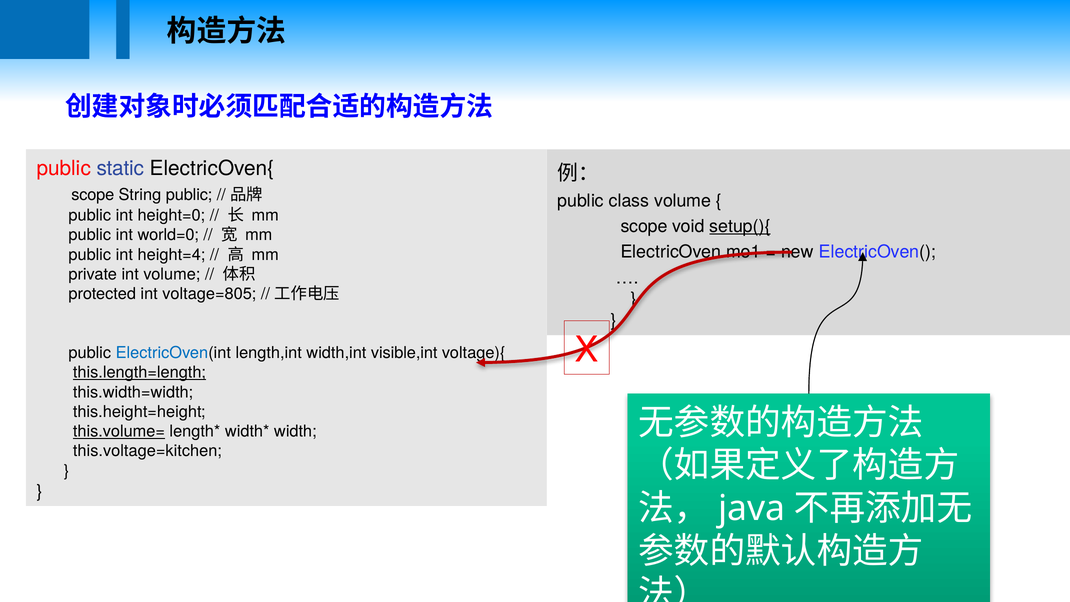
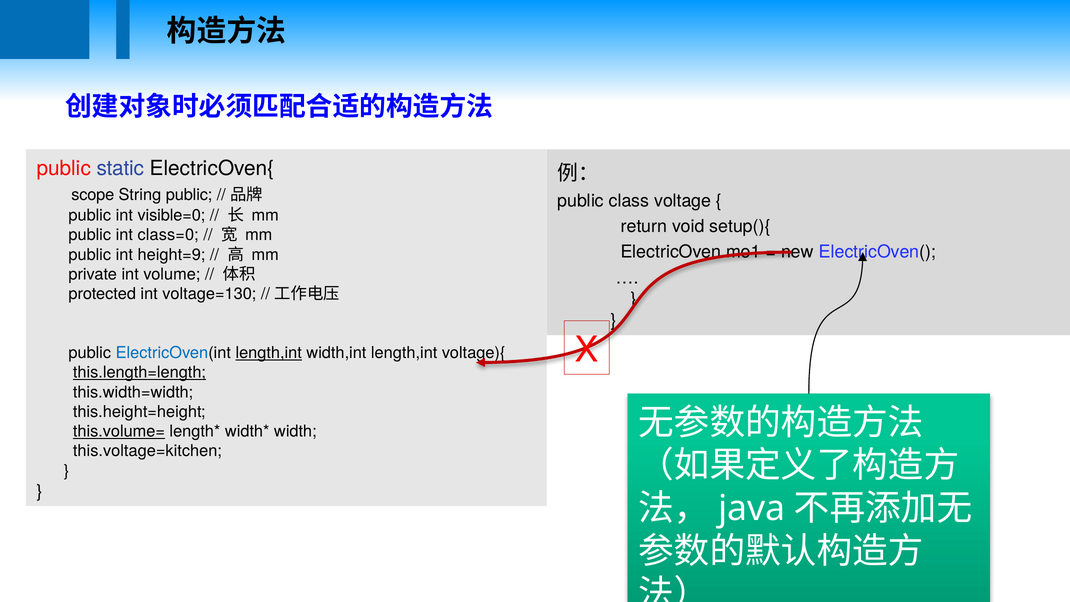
class volume: volume -> voltage
height=0: height=0 -> visible=0
scope at (644, 226): scope -> return
setup(){ underline: present -> none
world=0: world=0 -> class=0
height=4: height=4 -> height=9
voltage=805: voltage=805 -> voltage=130
length,int at (269, 353) underline: none -> present
width,int visible,int: visible,int -> length,int
